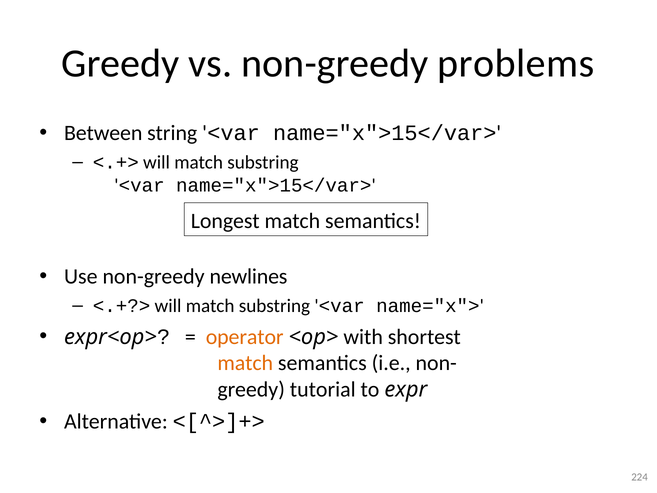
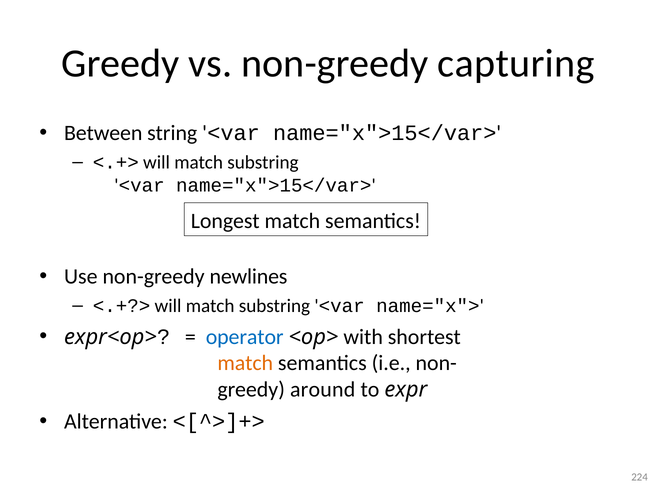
problems: problems -> capturing
operator colour: orange -> blue
tutorial: tutorial -> around
